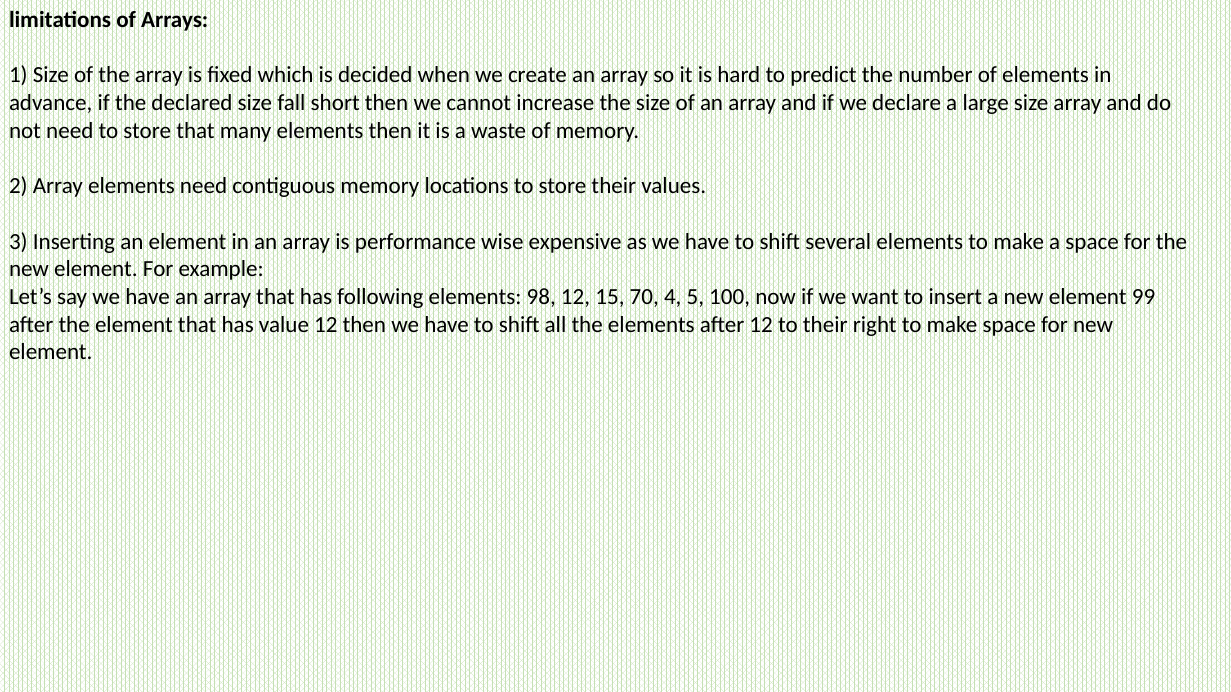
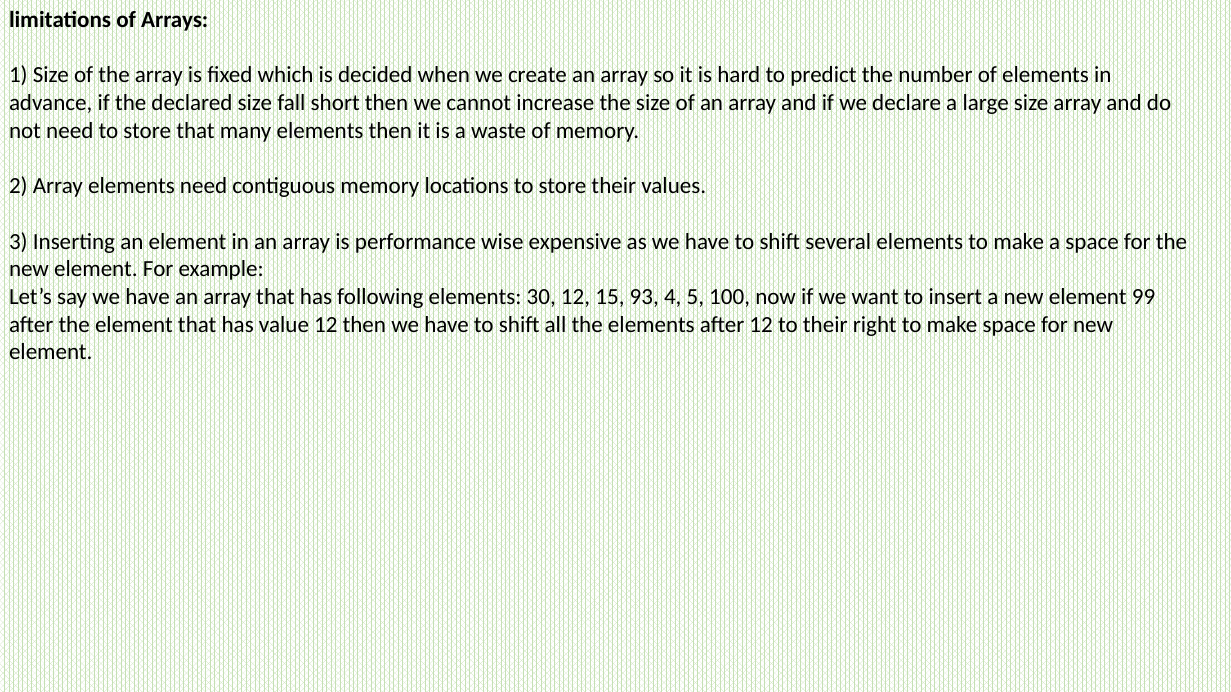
98: 98 -> 30
70: 70 -> 93
